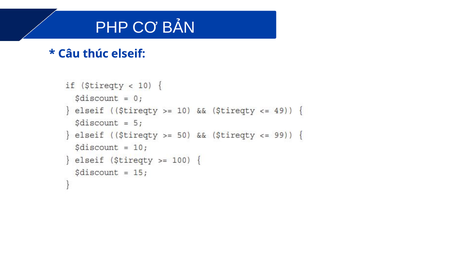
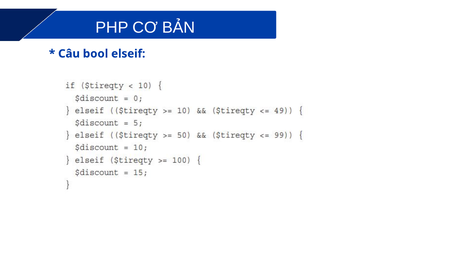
thúc: thúc -> bool
